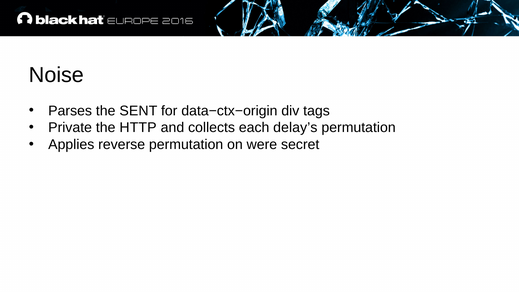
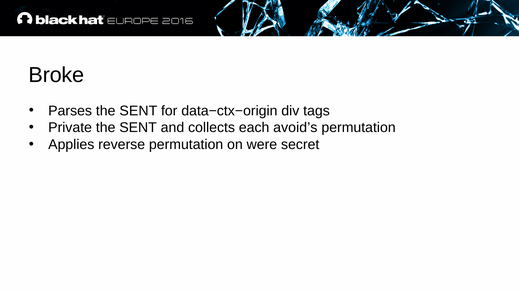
Noise: Noise -> Broke
HTTP at (138, 128): HTTP -> SENT
delay’s: delay’s -> avoid’s
